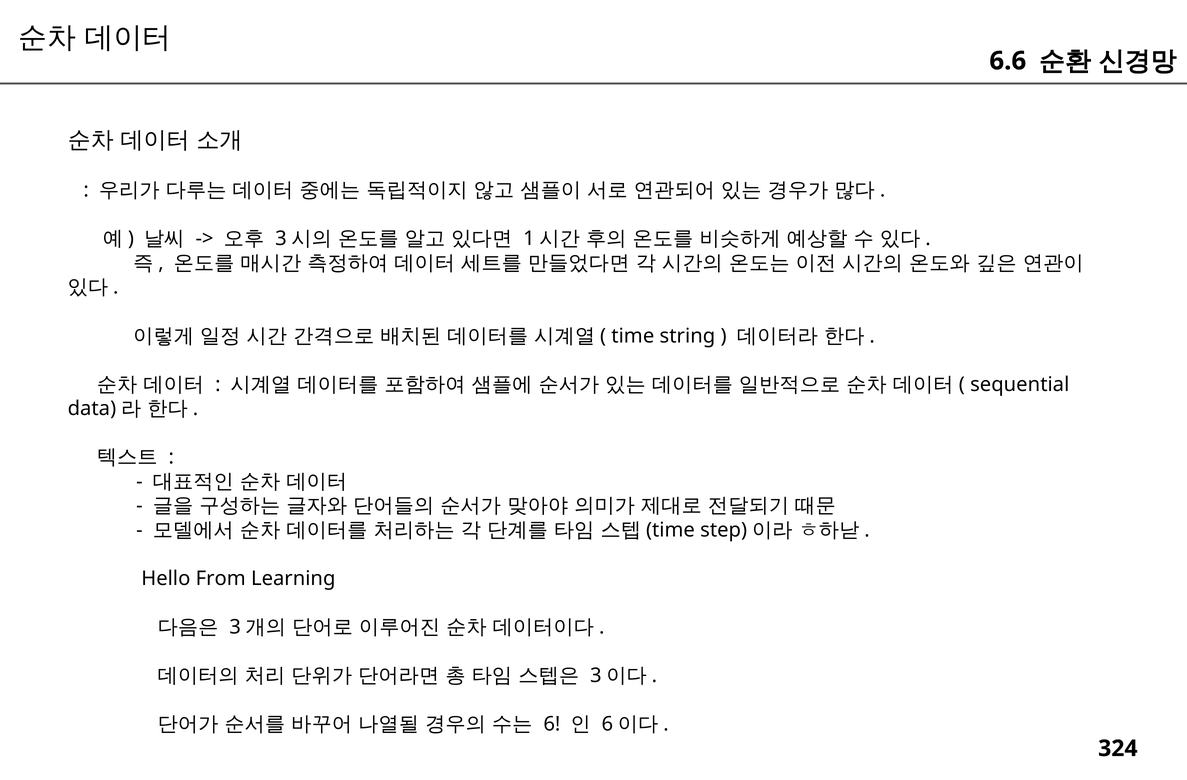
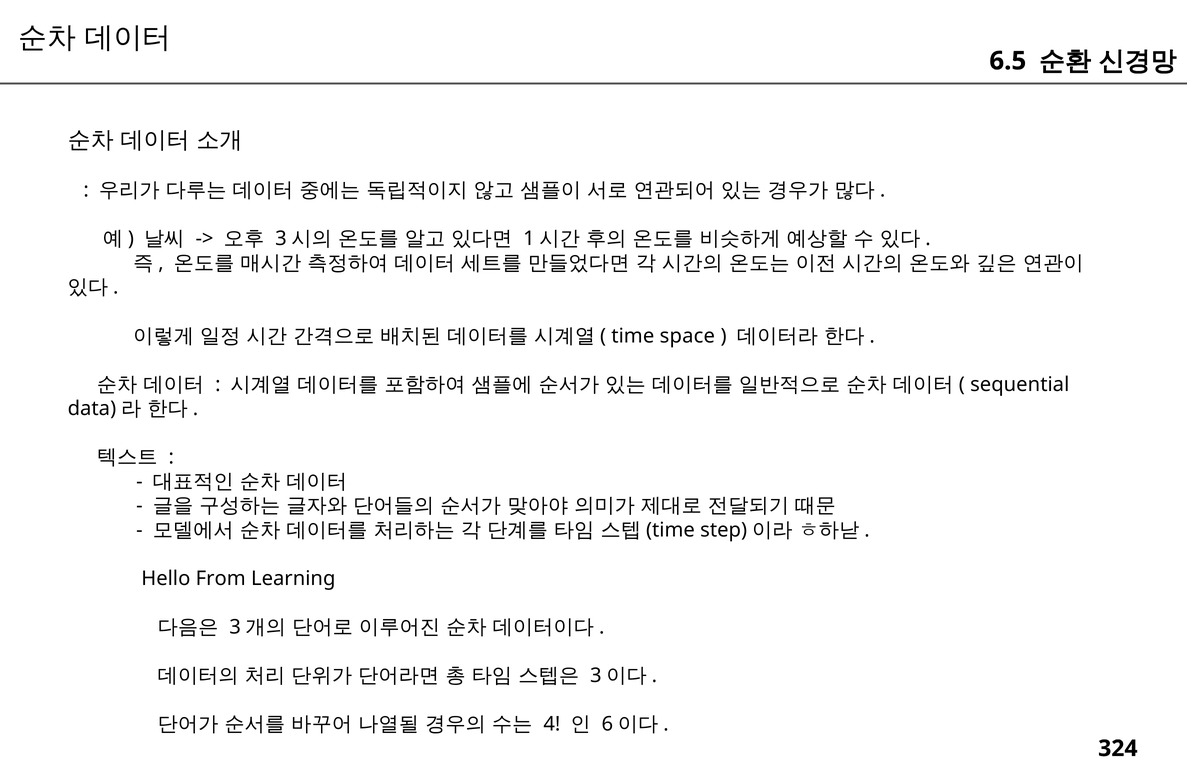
6.6: 6.6 -> 6.5
string: string -> space
6: 6 -> 4
